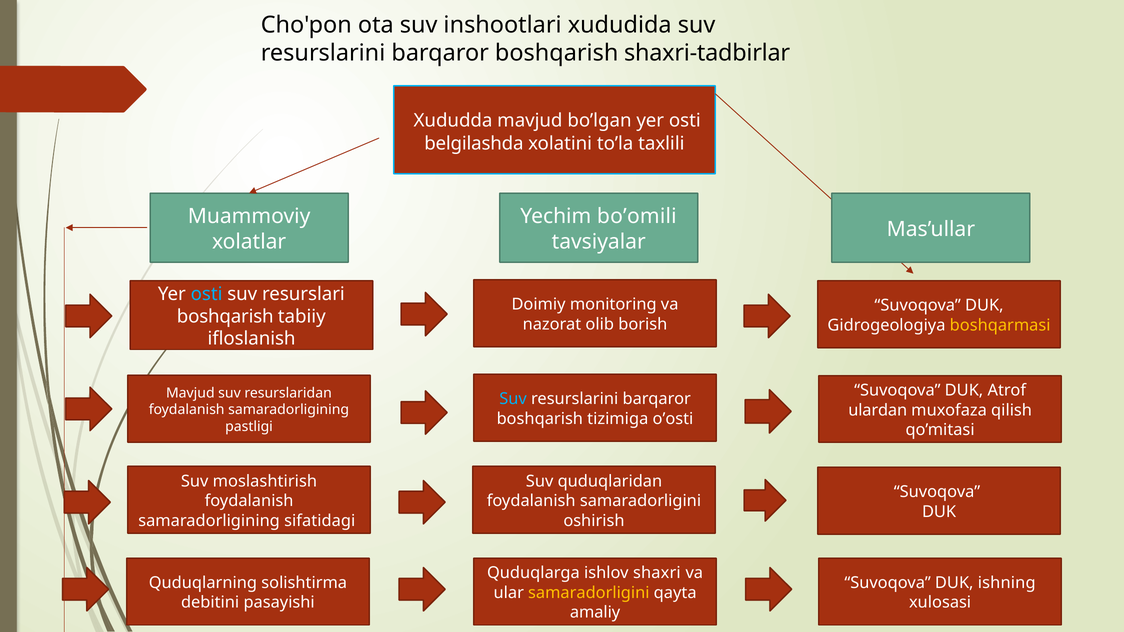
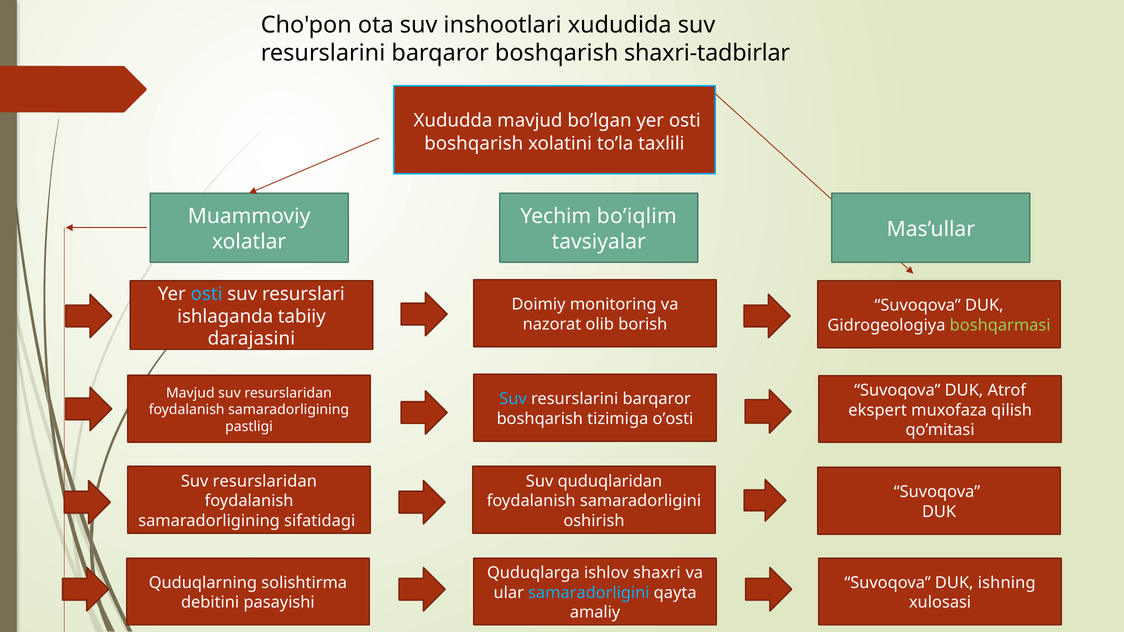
belgilashda at (474, 144): belgilashda -> boshqarish
bo’omili: bo’omili -> bo’iqlim
boshqarish at (225, 316): boshqarish -> ishlaganda
boshqarmasi colour: yellow -> light green
ifloslanish: ifloslanish -> darajasini
ulardan: ulardan -> ekspert
moslashtirish at (265, 482): moslashtirish -> resurslaridan
samaradorligini at (589, 593) colour: yellow -> light blue
